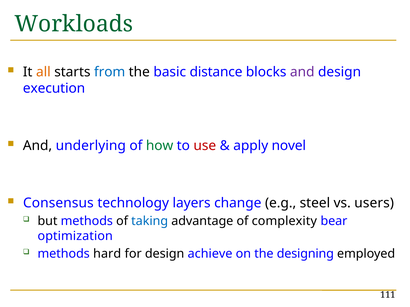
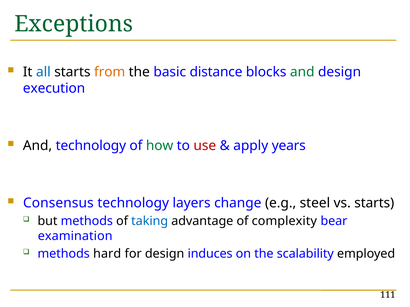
Workloads: Workloads -> Exceptions
all colour: orange -> blue
from colour: blue -> orange
and at (302, 72) colour: purple -> green
And underlying: underlying -> technology
novel: novel -> years
vs users: users -> starts
optimization: optimization -> examination
achieve: achieve -> induces
designing: designing -> scalability
